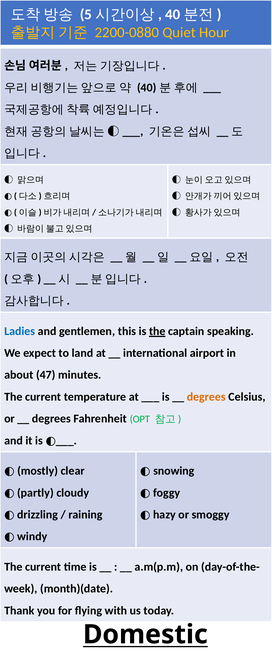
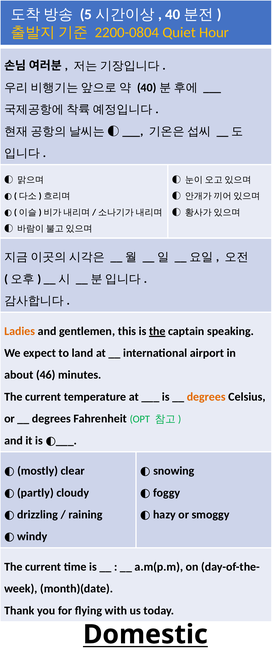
2200-0880: 2200-0880 -> 2200-0804
Ladies colour: blue -> orange
47: 47 -> 46
